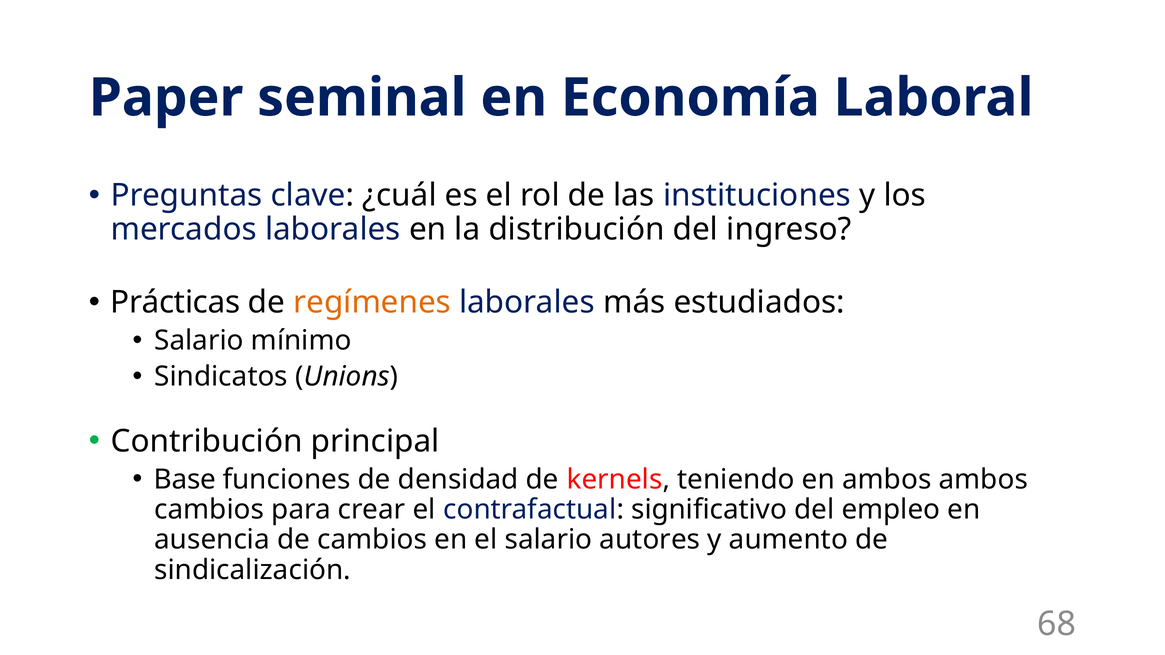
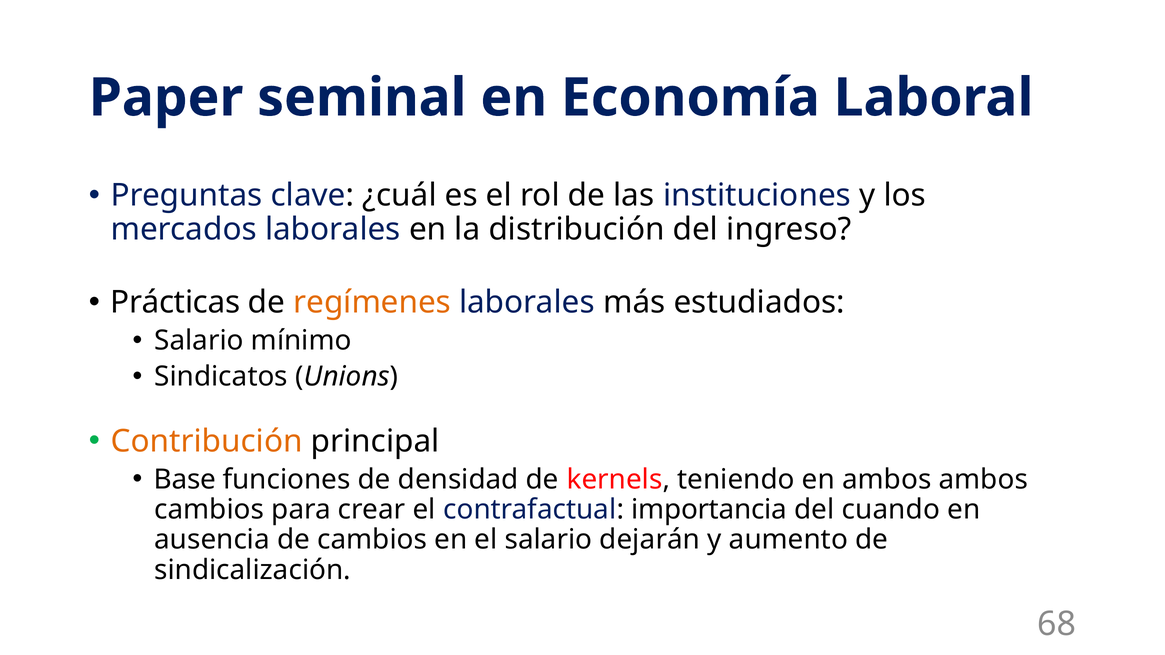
Contribución colour: black -> orange
significativo: significativo -> importancia
empleo: empleo -> cuando
autores: autores -> dejarán
